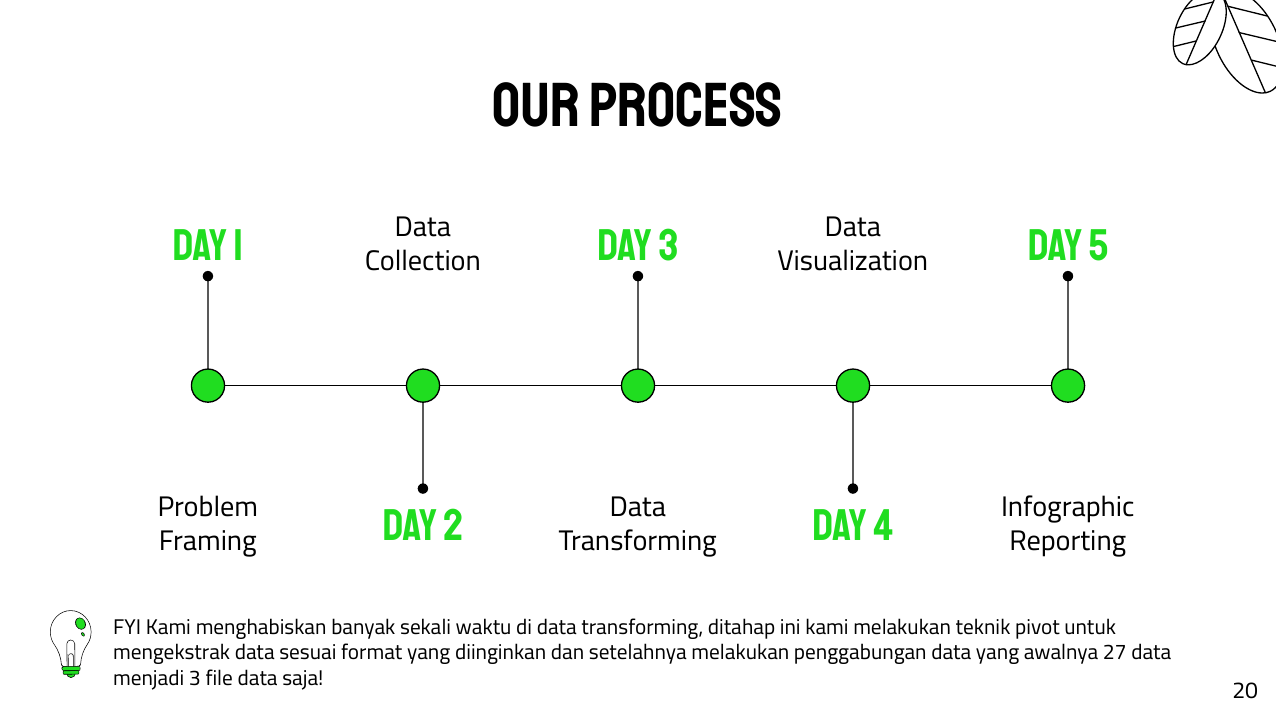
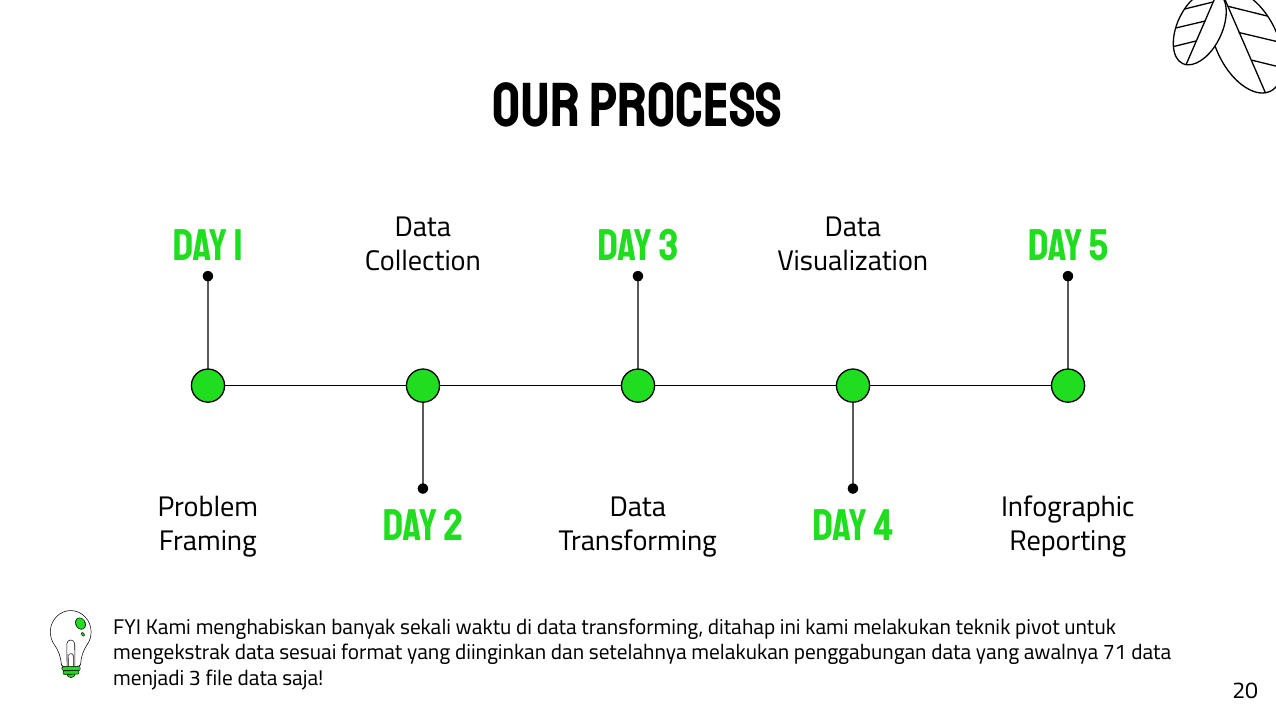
27: 27 -> 71
